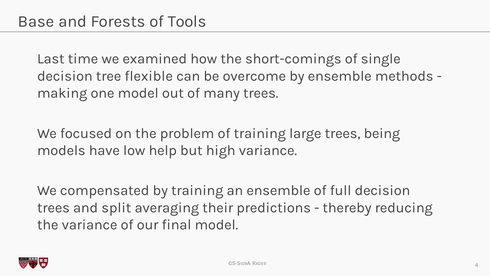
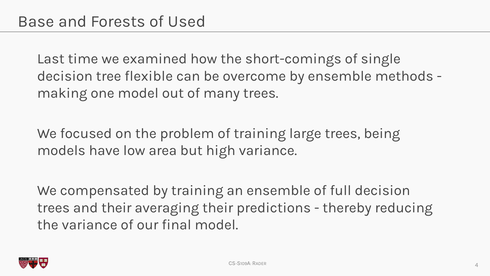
Tools: Tools -> Used
help: help -> area
and split: split -> their
